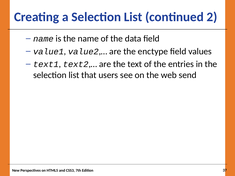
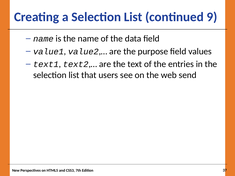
2: 2 -> 9
enctype: enctype -> purpose
